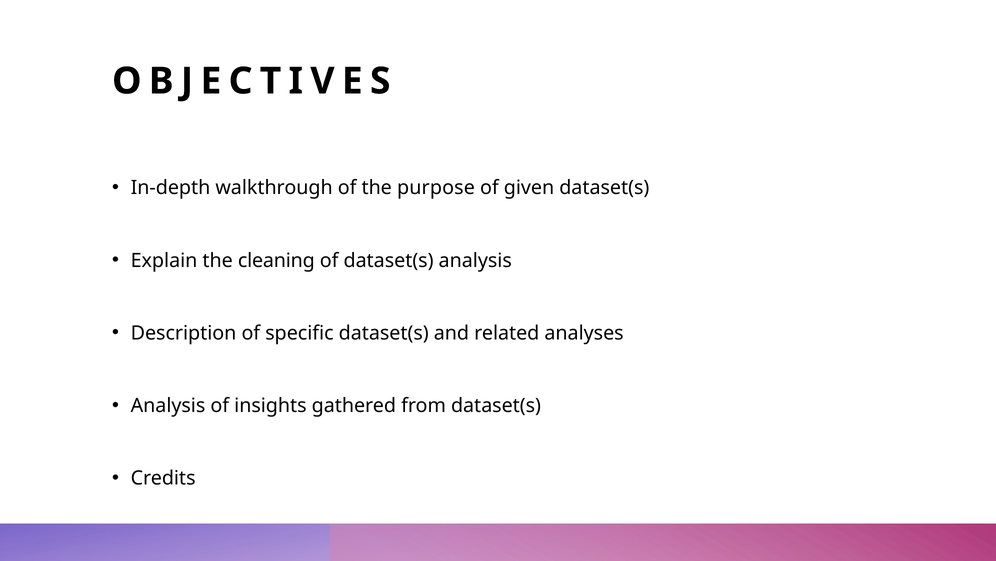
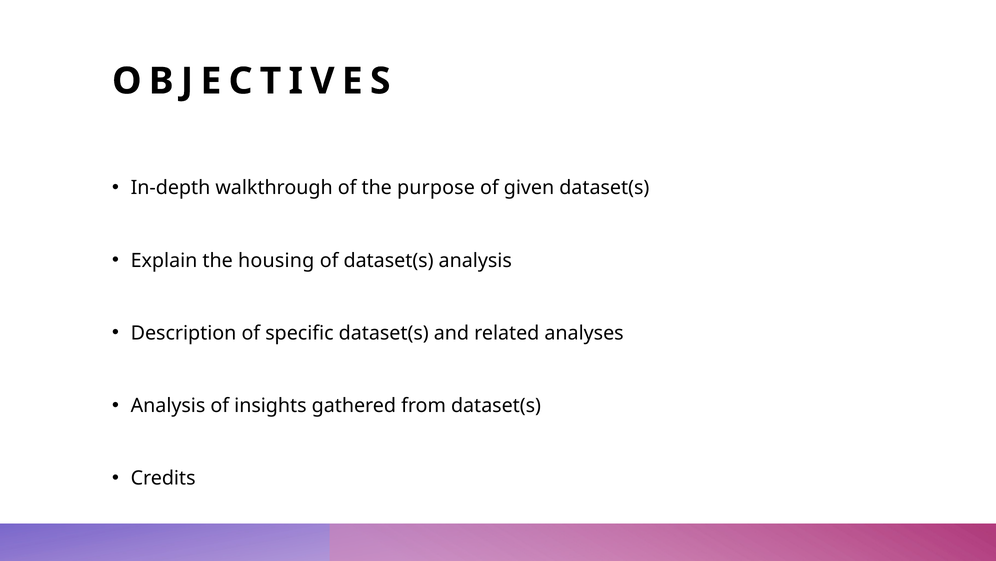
cleaning: cleaning -> housing
